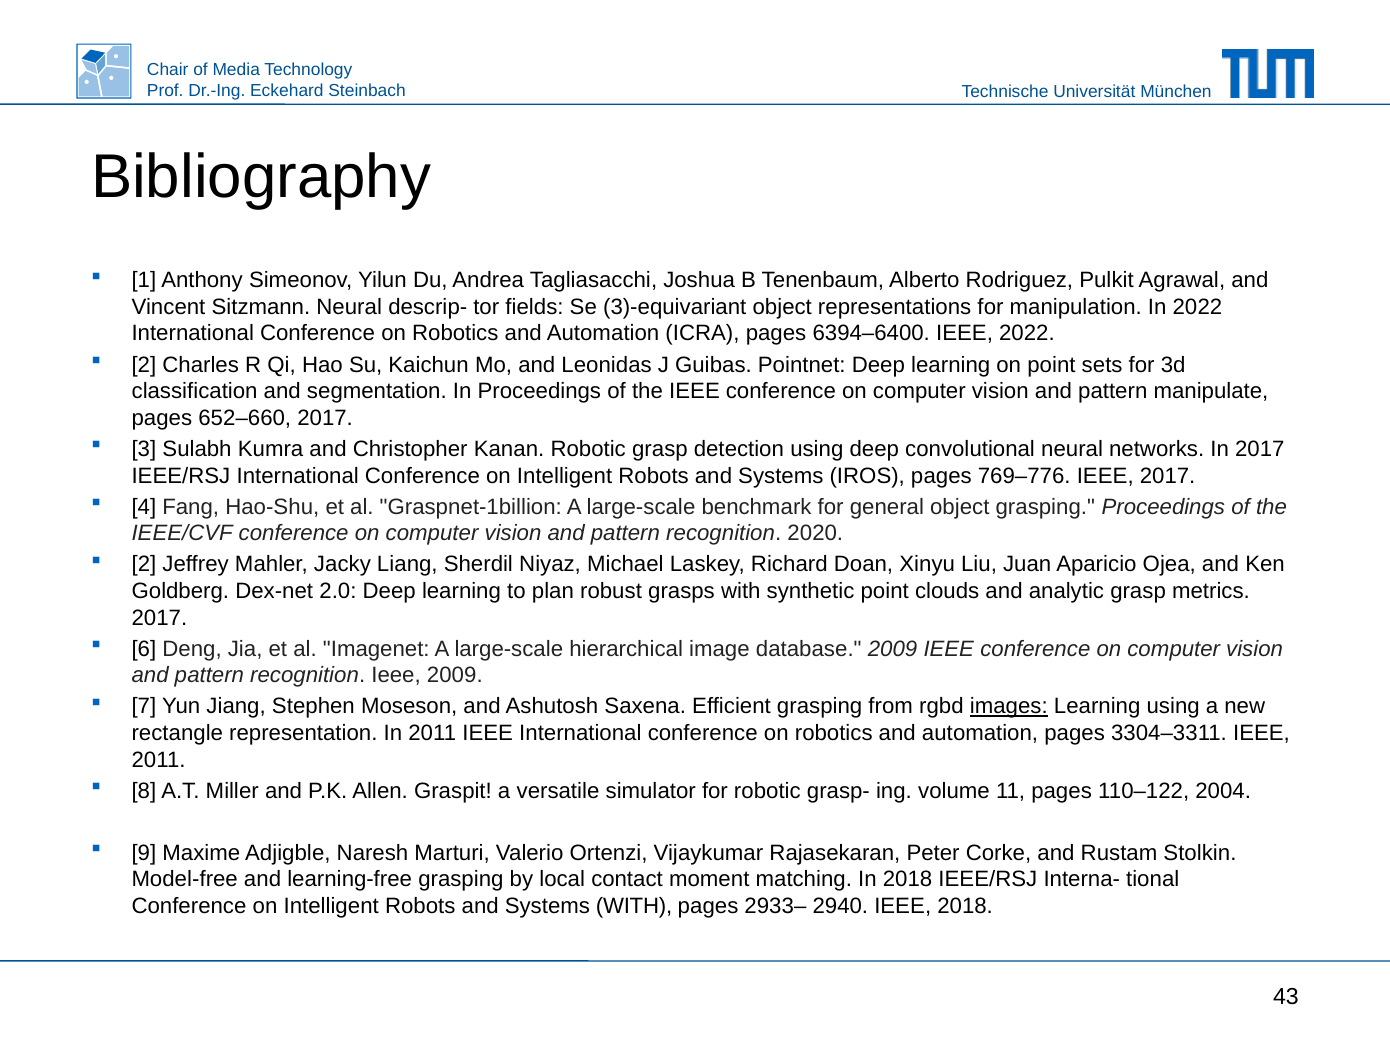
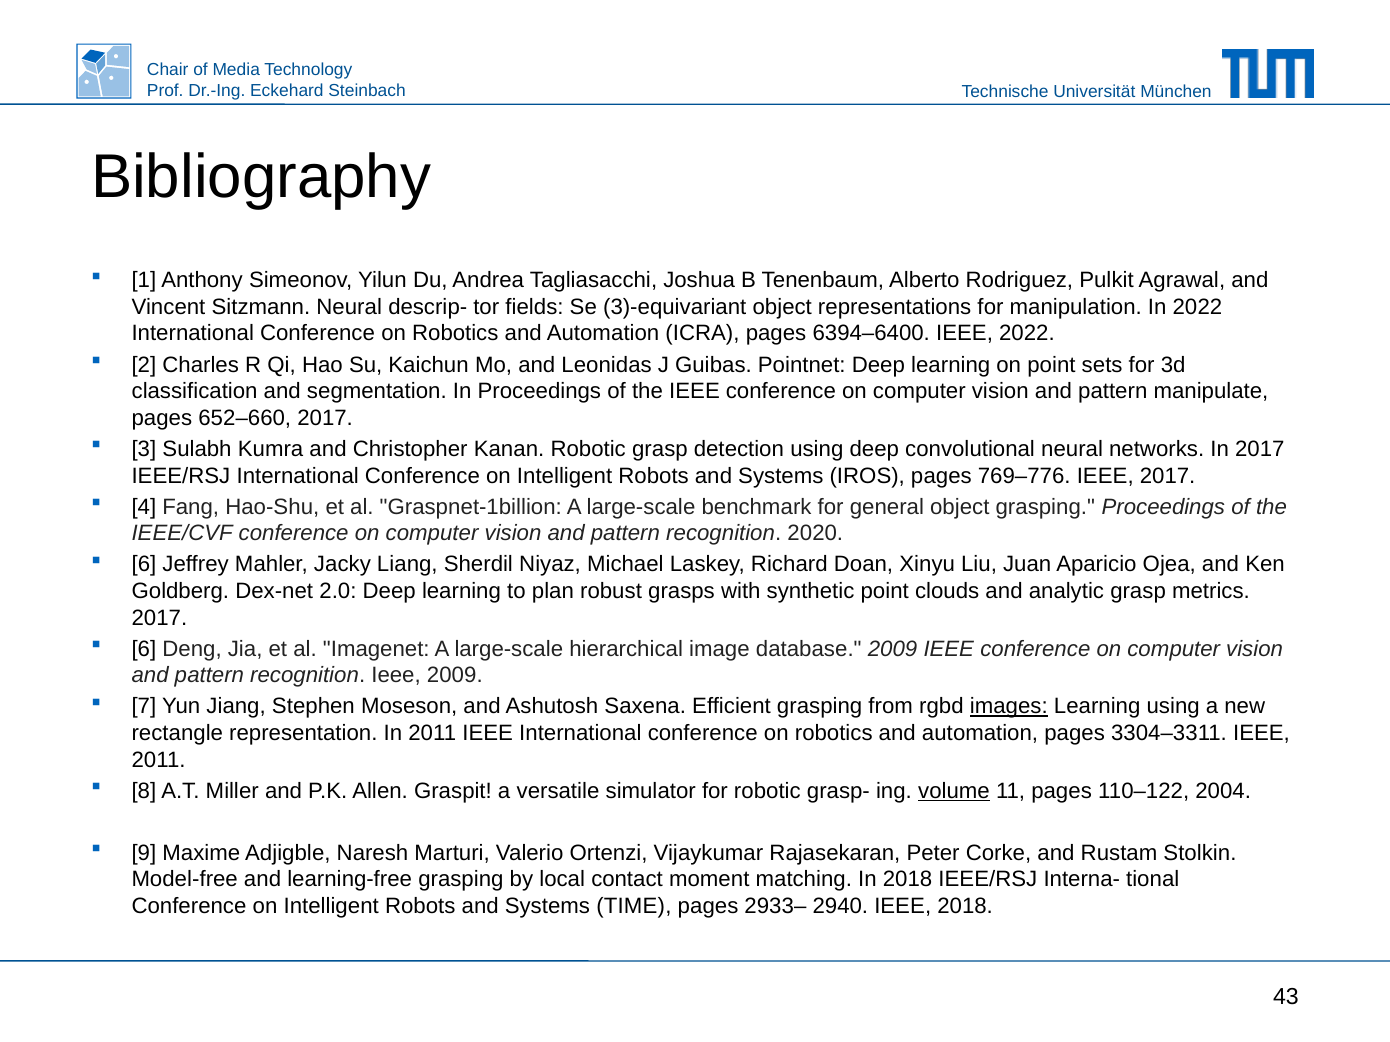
2 at (144, 565): 2 -> 6
volume underline: none -> present
Systems WITH: WITH -> TIME
